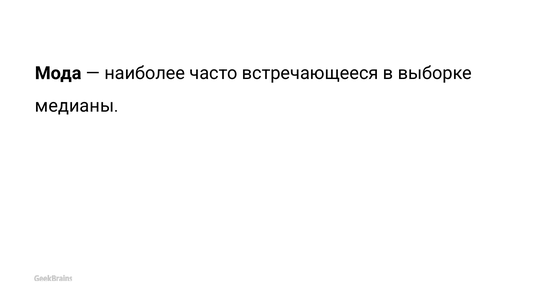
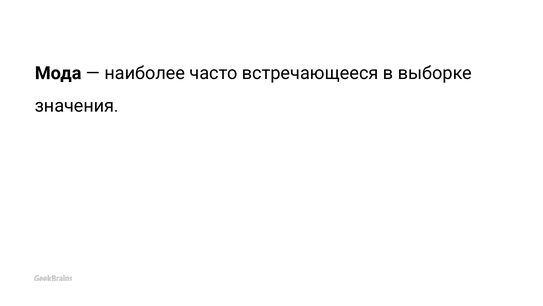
медианы: медианы -> значения
